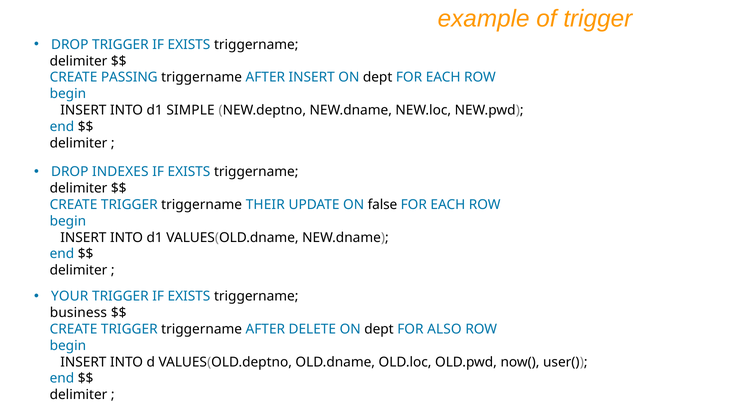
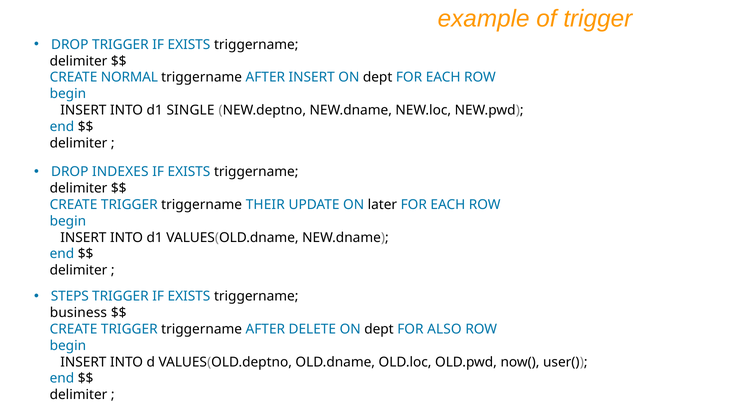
PASSING: PASSING -> NORMAL
SIMPLE: SIMPLE -> SINGLE
false: false -> later
YOUR: YOUR -> STEPS
